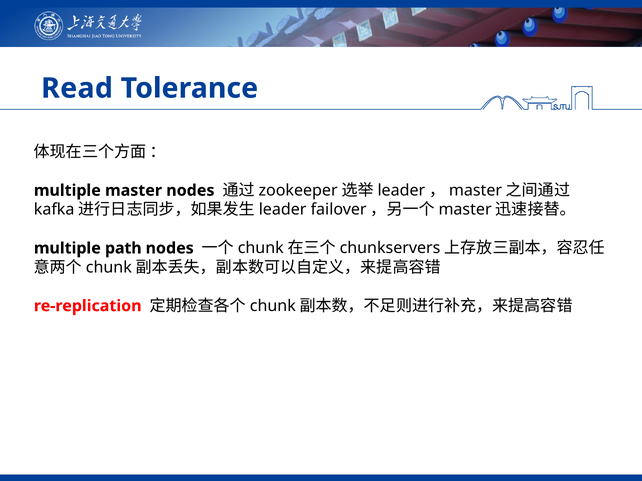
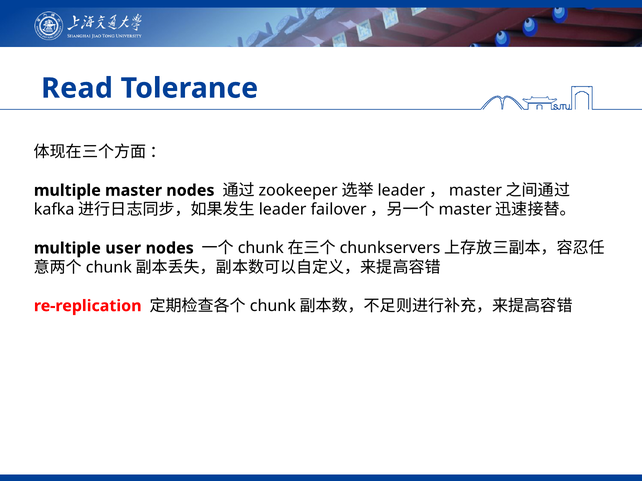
path: path -> user
